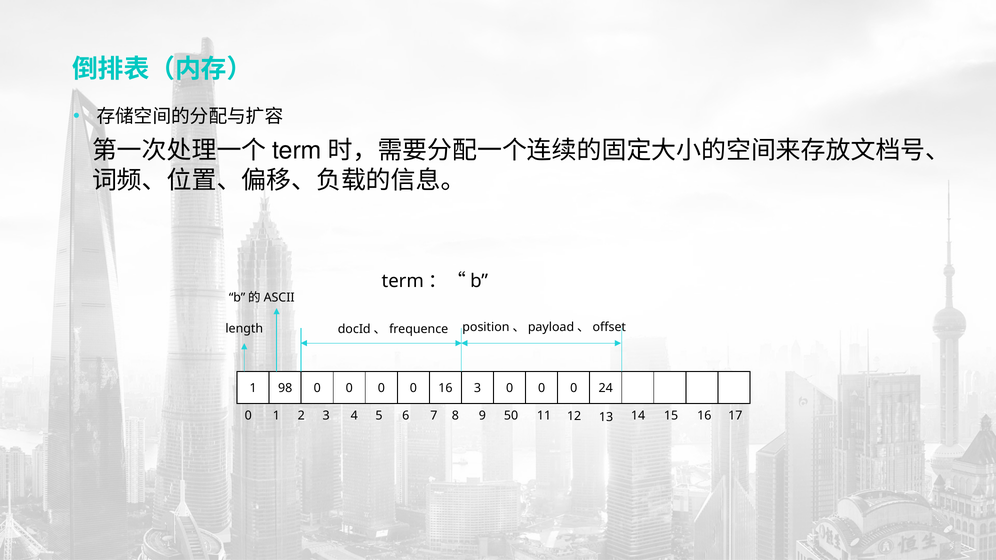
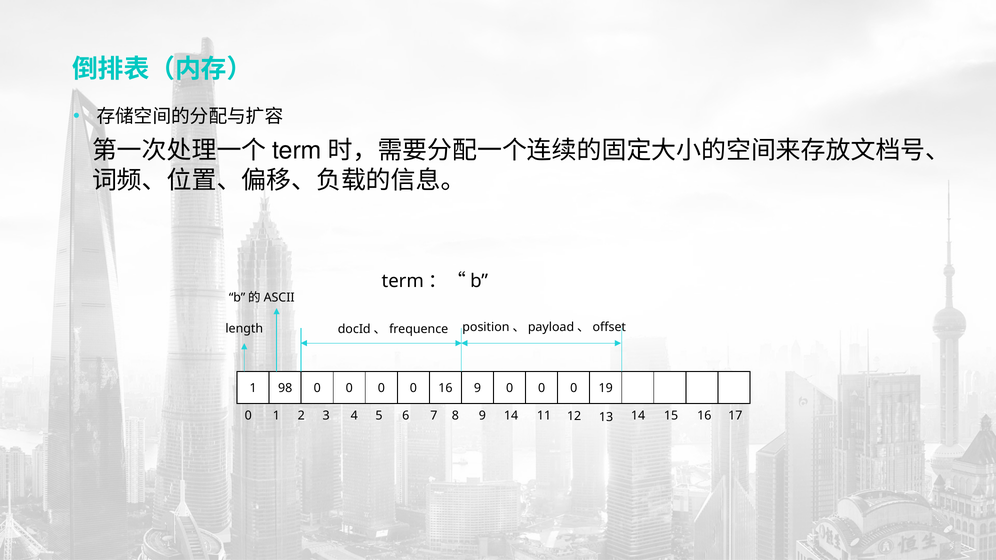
16 3: 3 -> 9
24: 24 -> 19
9 50: 50 -> 14
